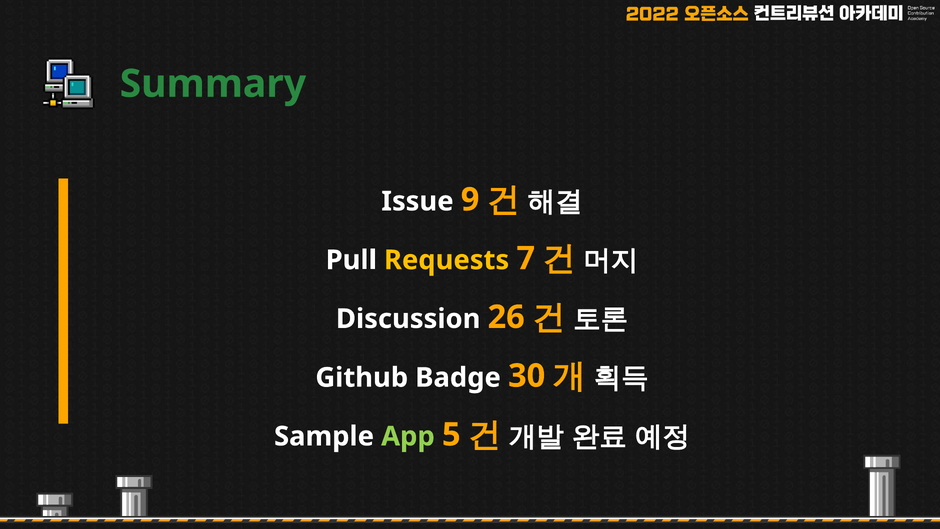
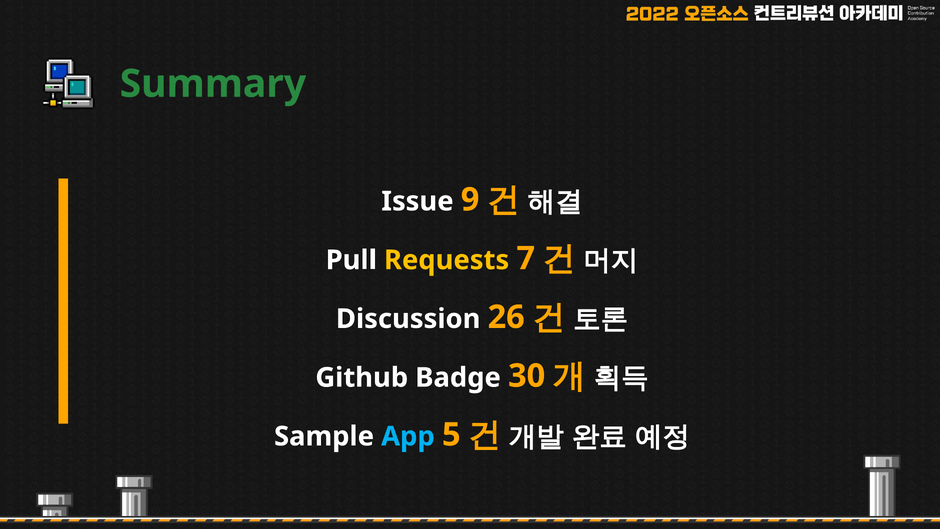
App colour: light green -> light blue
